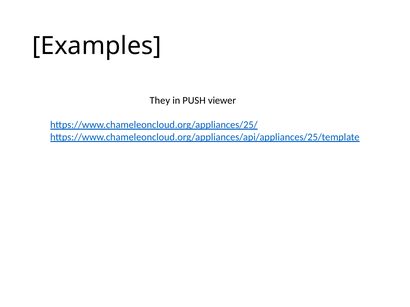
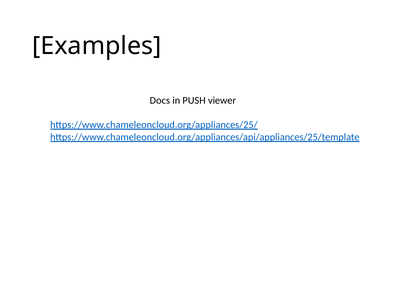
They: They -> Docs
